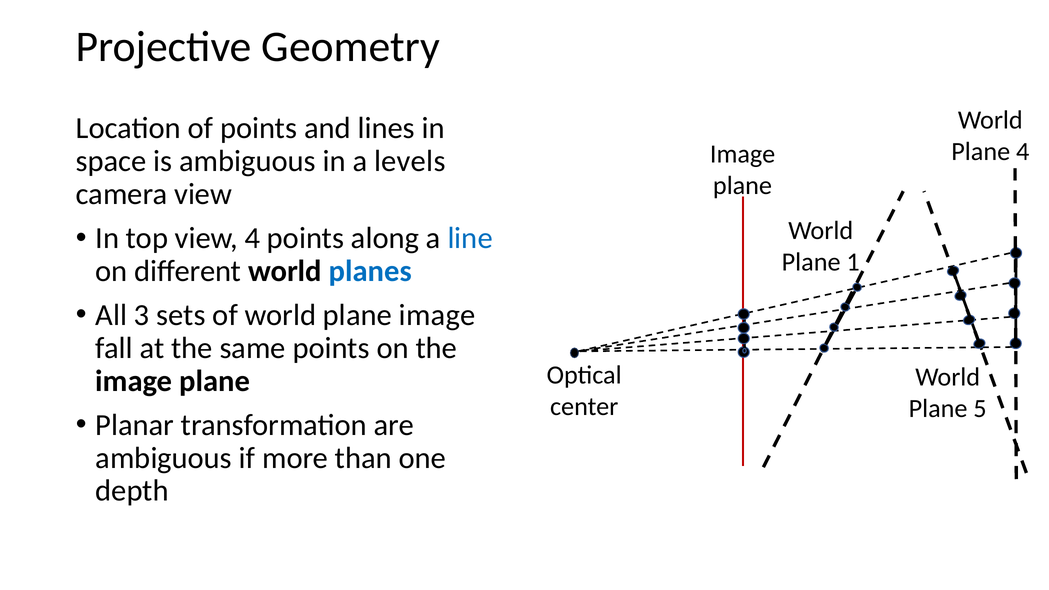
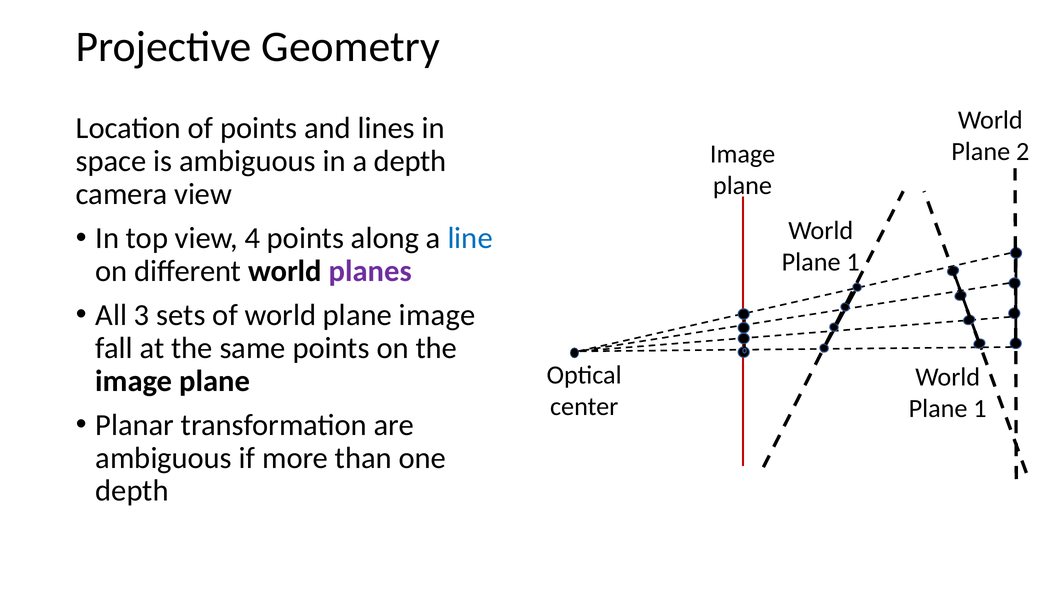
Plane 4: 4 -> 2
a levels: levels -> depth
planes colour: blue -> purple
5 at (980, 409): 5 -> 1
